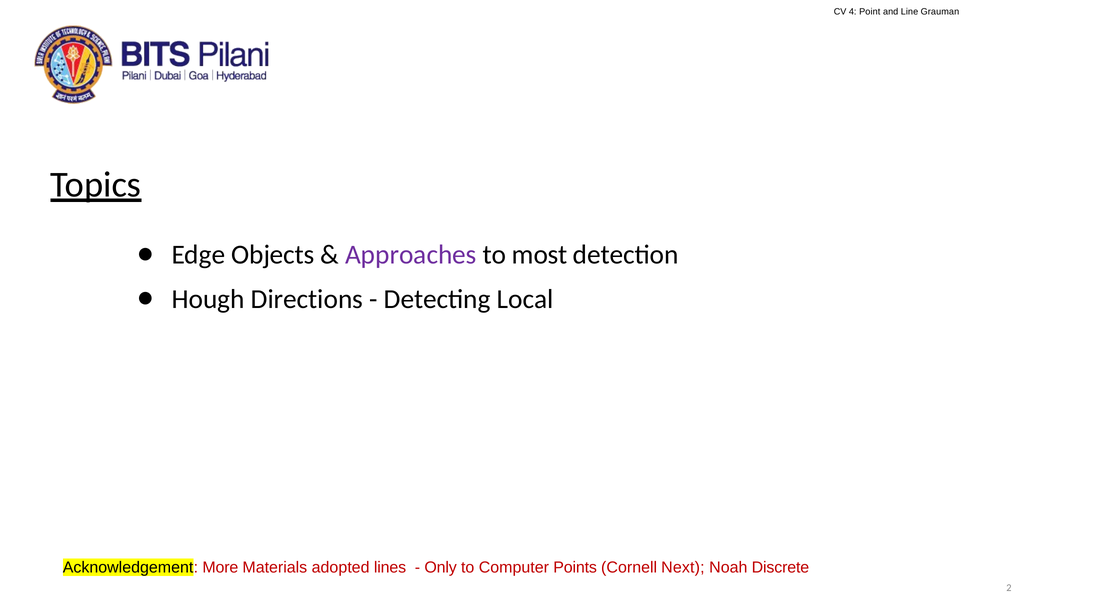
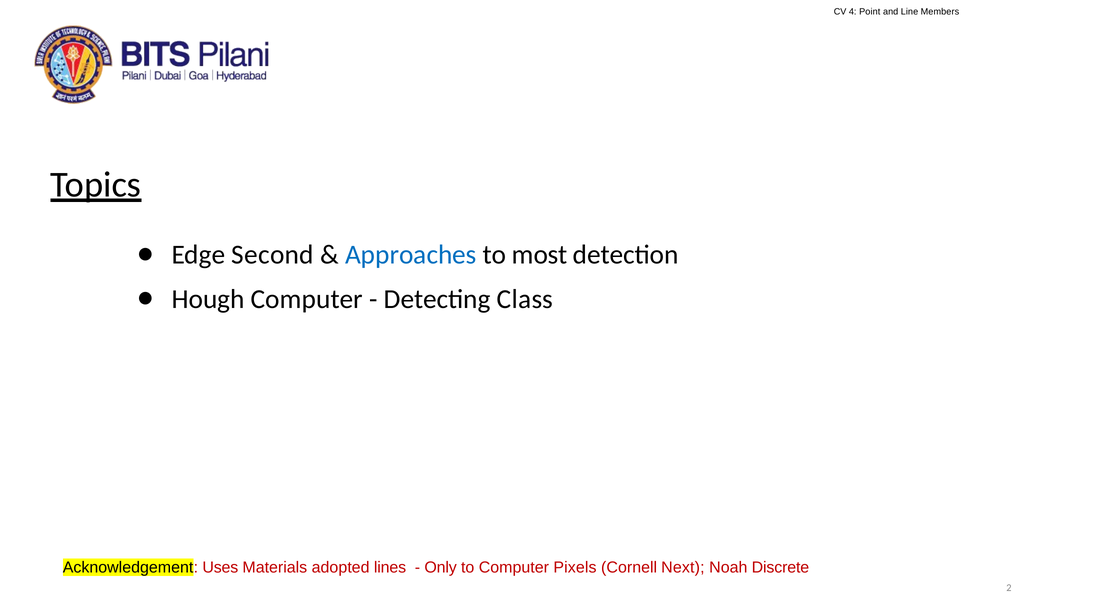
Grauman: Grauman -> Members
Objects: Objects -> Second
Approaches colour: purple -> blue
Hough Directions: Directions -> Computer
Local: Local -> Class
More: More -> Uses
Points: Points -> Pixels
